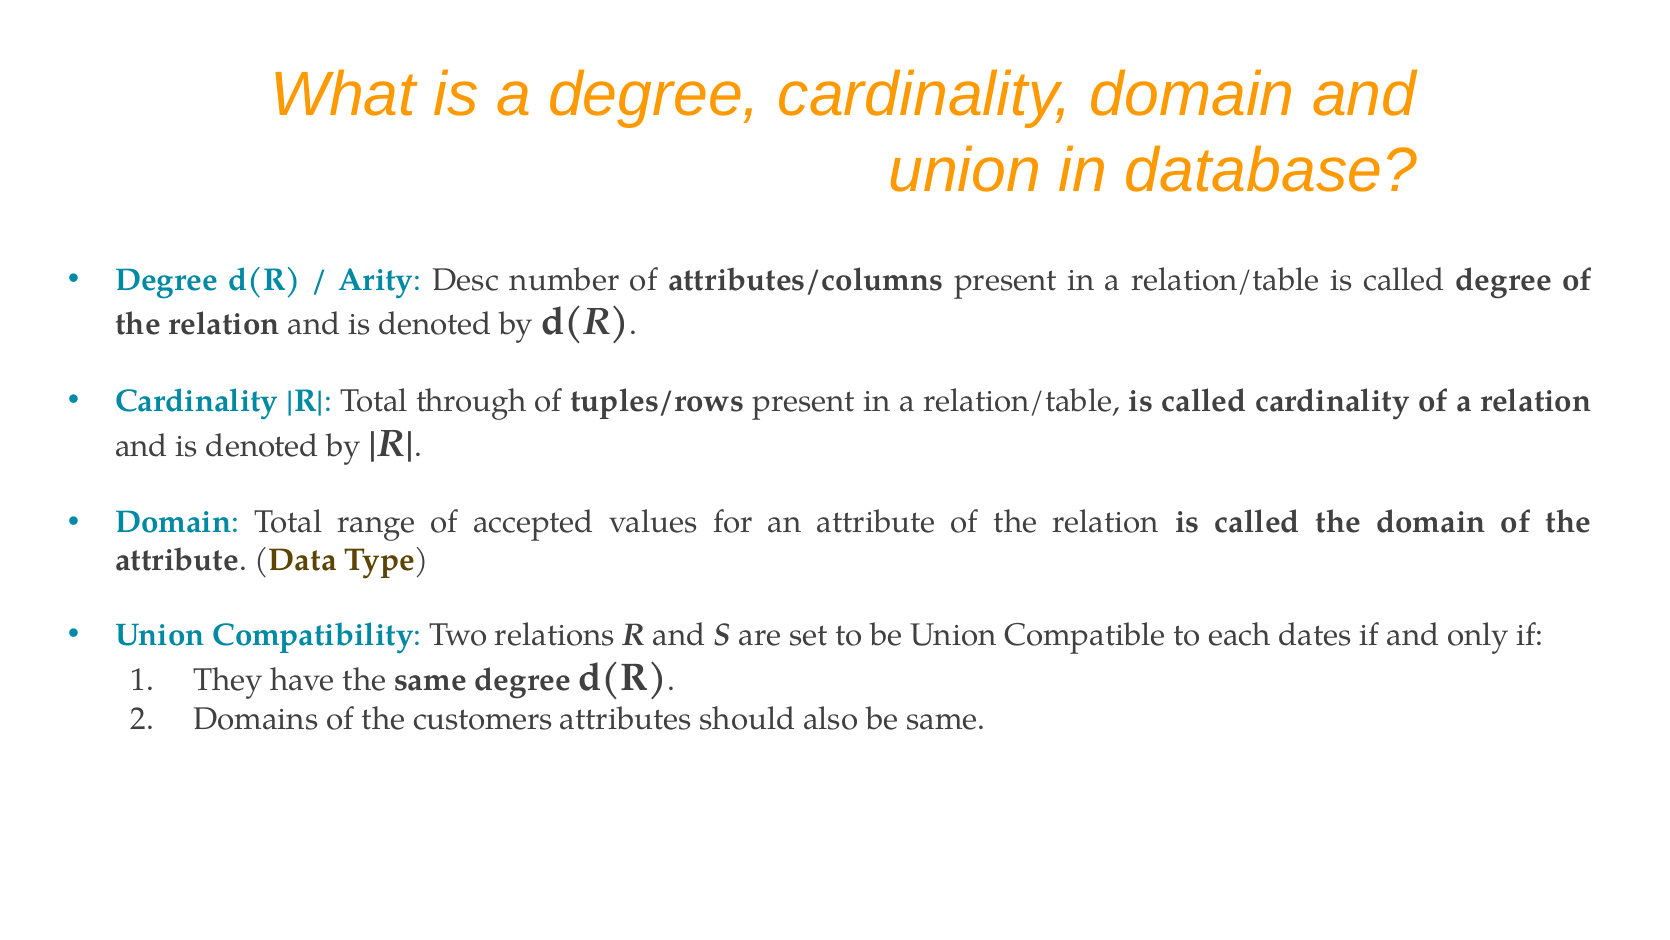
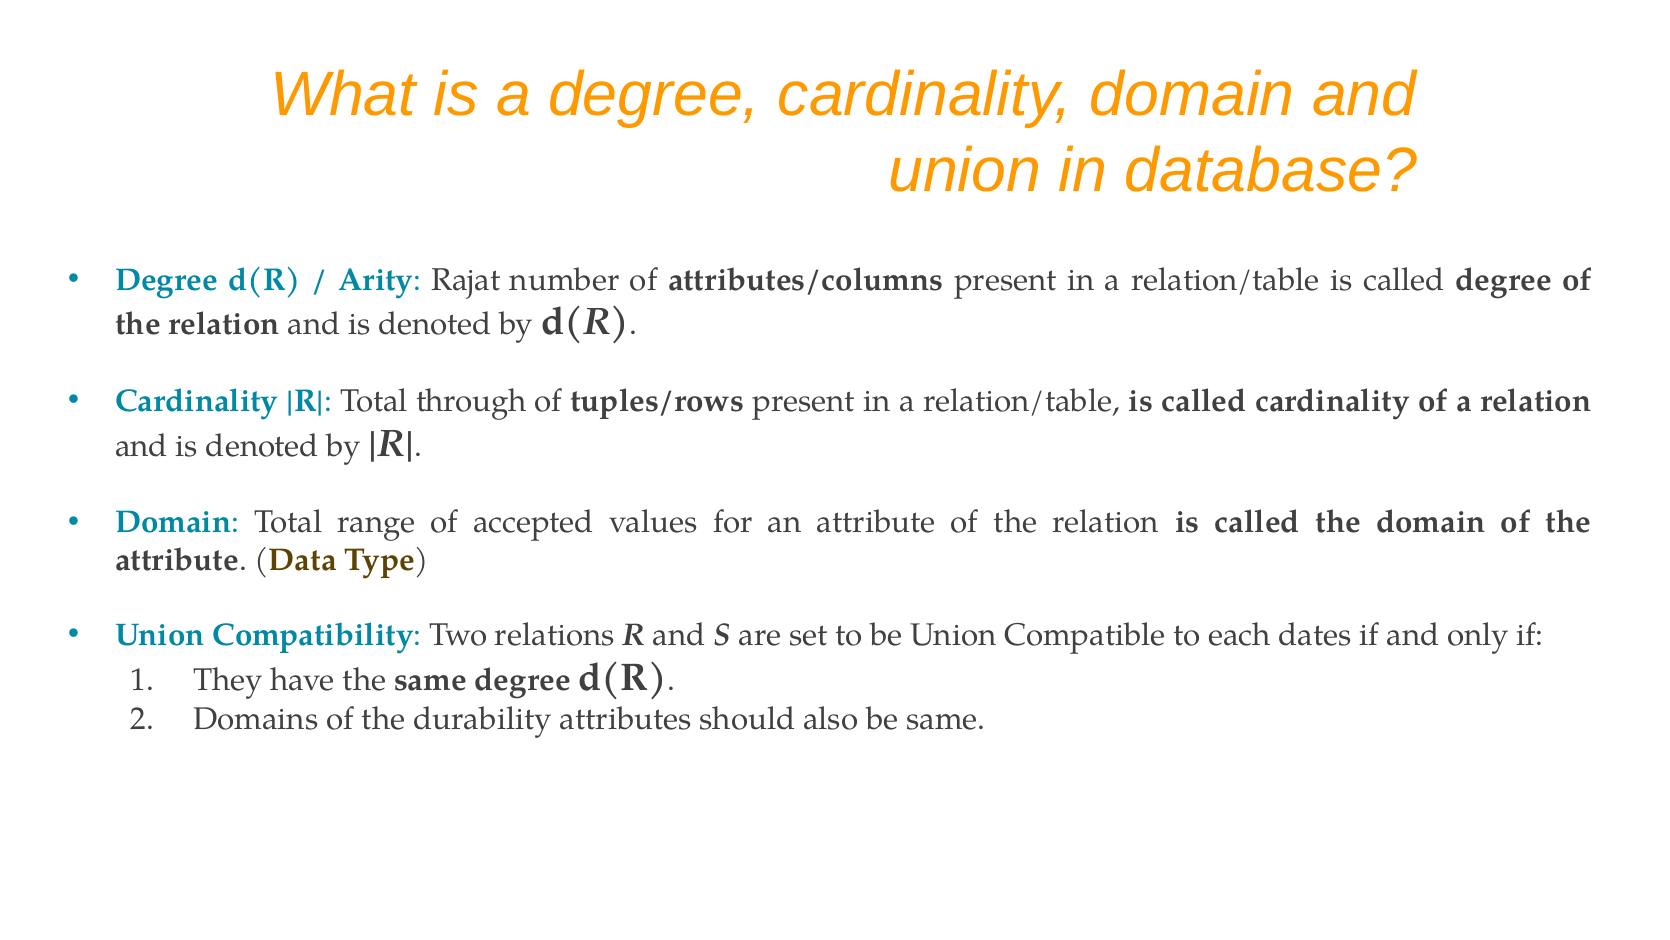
Desc: Desc -> Rajat
customers: customers -> durability
